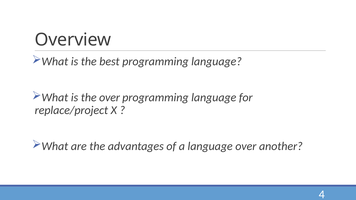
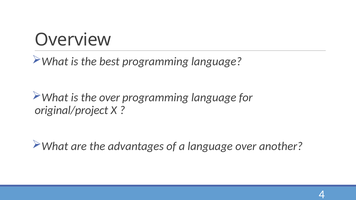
replace/project: replace/project -> original/project
